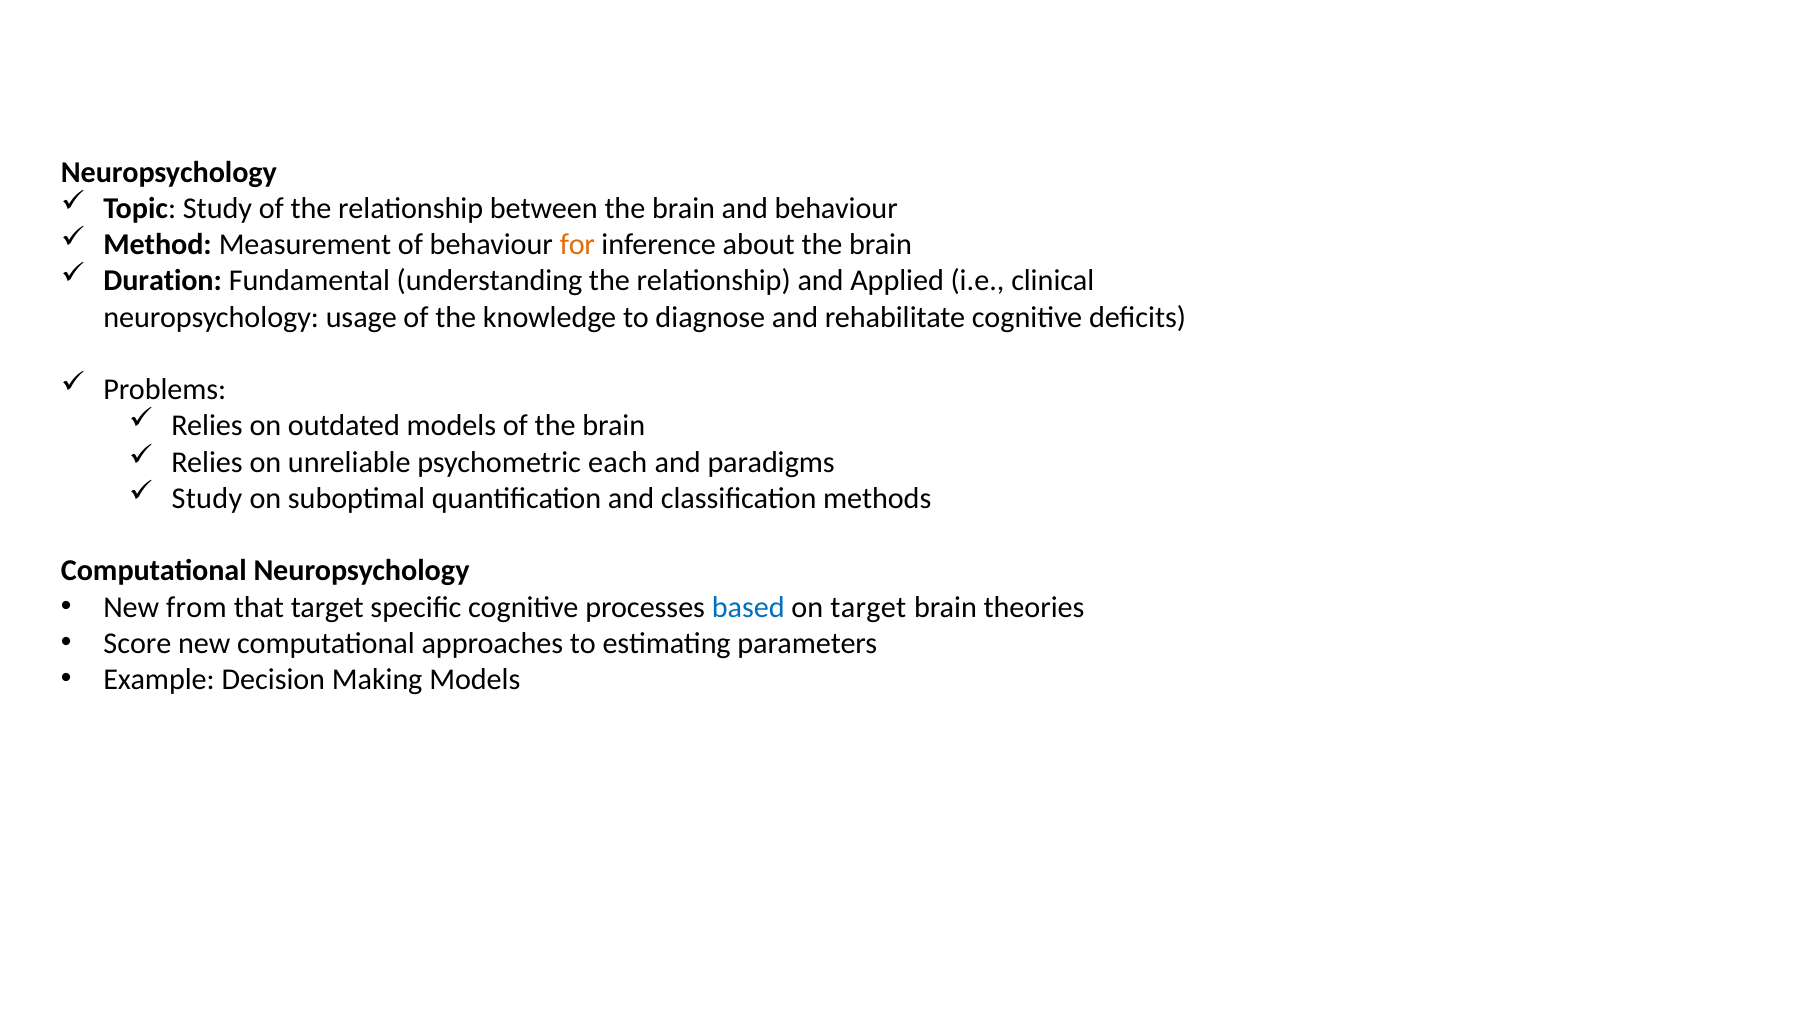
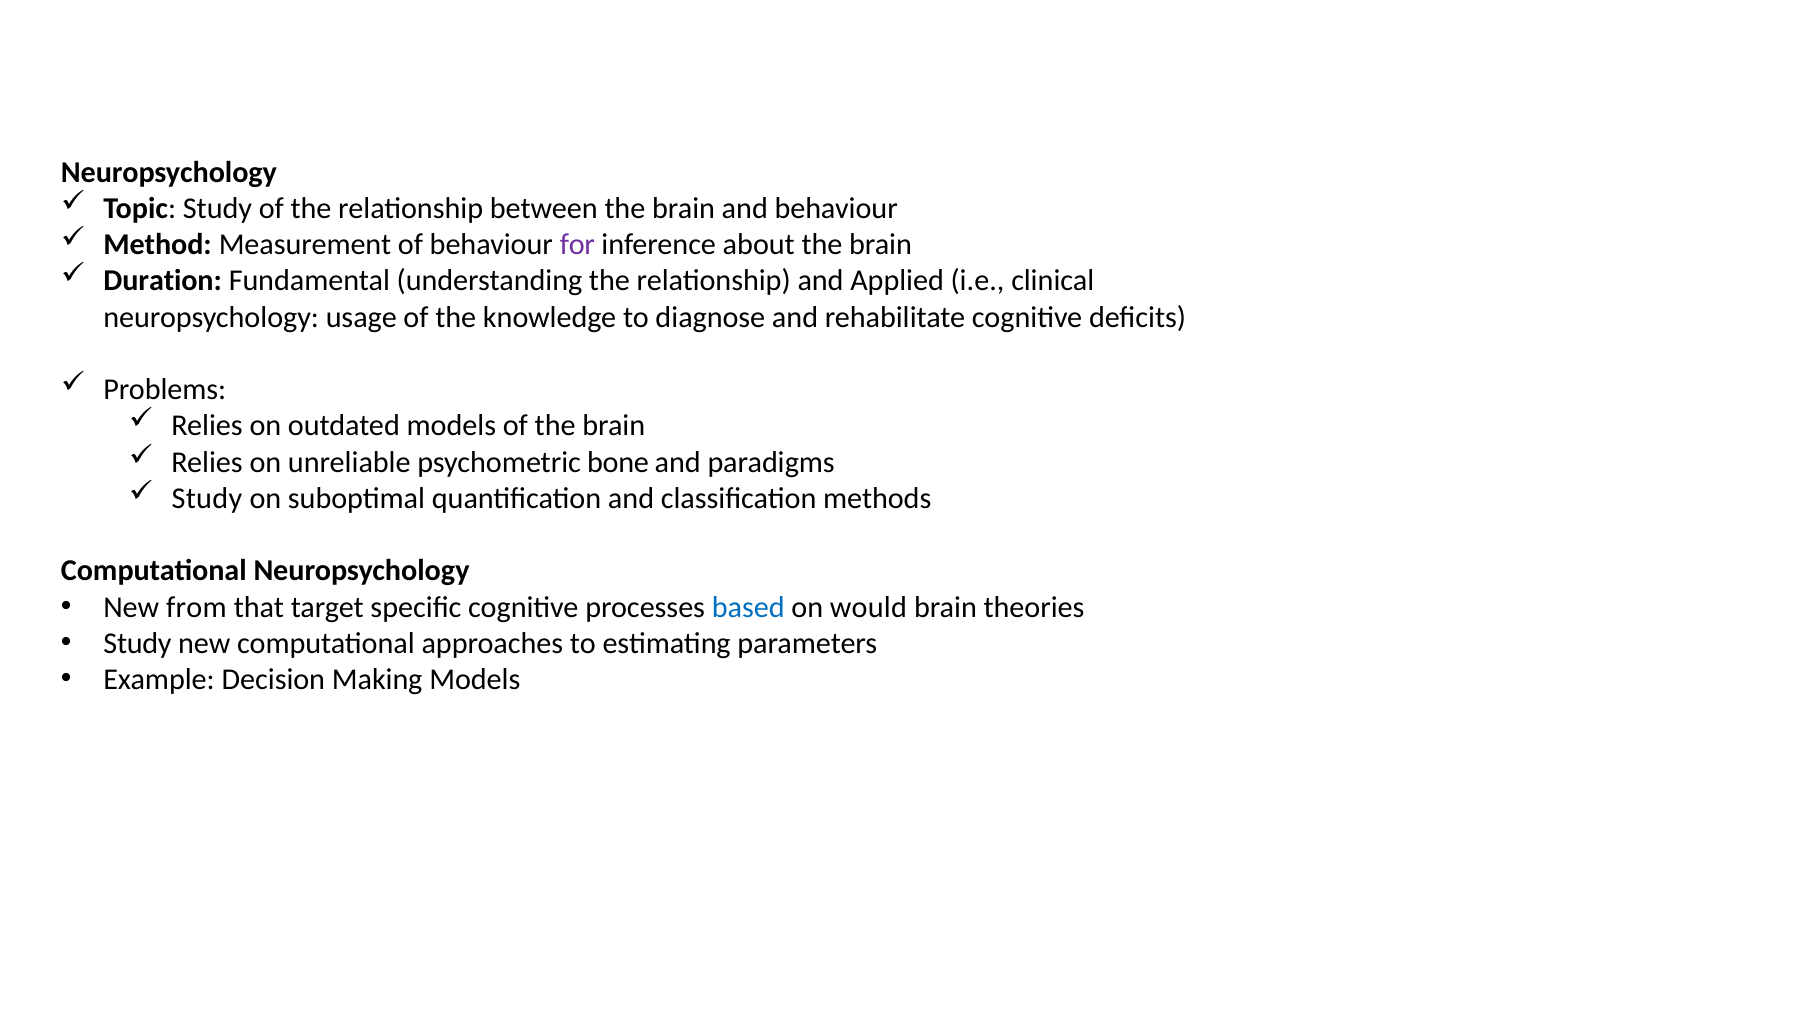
for colour: orange -> purple
each: each -> bone
on target: target -> would
Score at (137, 643): Score -> Study
